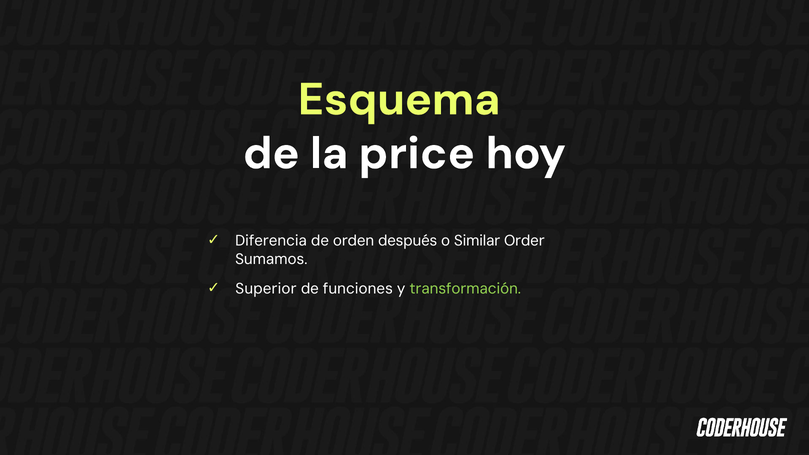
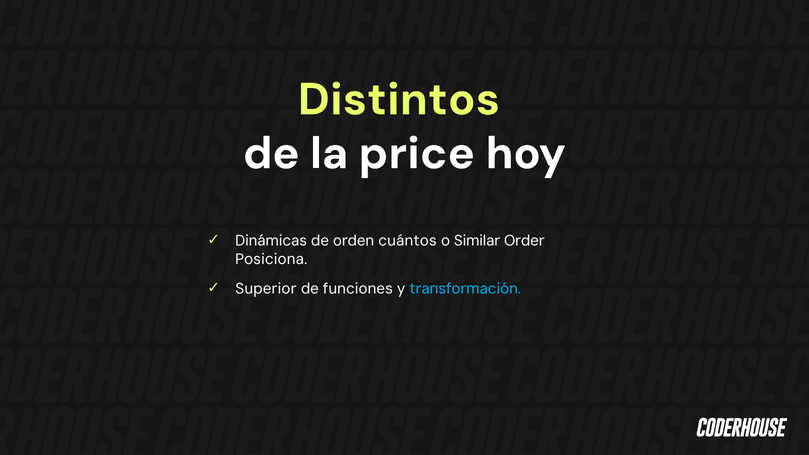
Esquema: Esquema -> Distintos
Diferencia: Diferencia -> Dinámicas
después: después -> cuántos
Sumamos: Sumamos -> Posiciona
transformación colour: light green -> light blue
